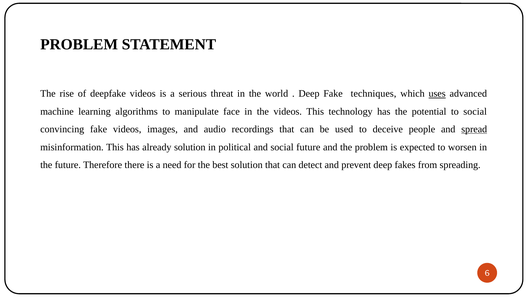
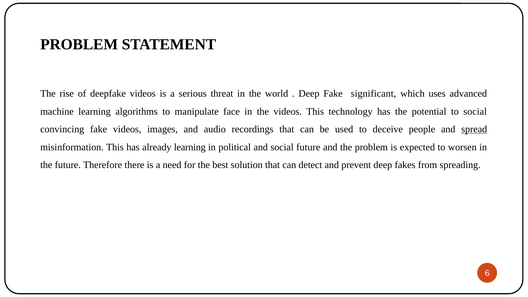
techniques: techniques -> significant
uses underline: present -> none
already solution: solution -> learning
